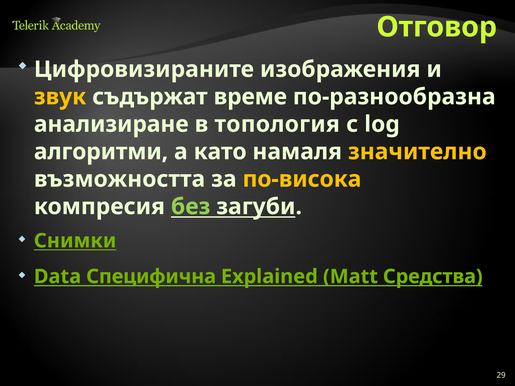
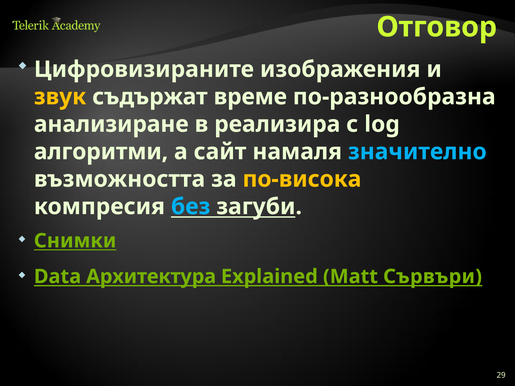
топология: топология -> реализира
като: като -> сайт
значително colour: yellow -> light blue
без colour: light green -> light blue
Специфична: Специфична -> Архитектура
Средства: Средства -> Сървъри
